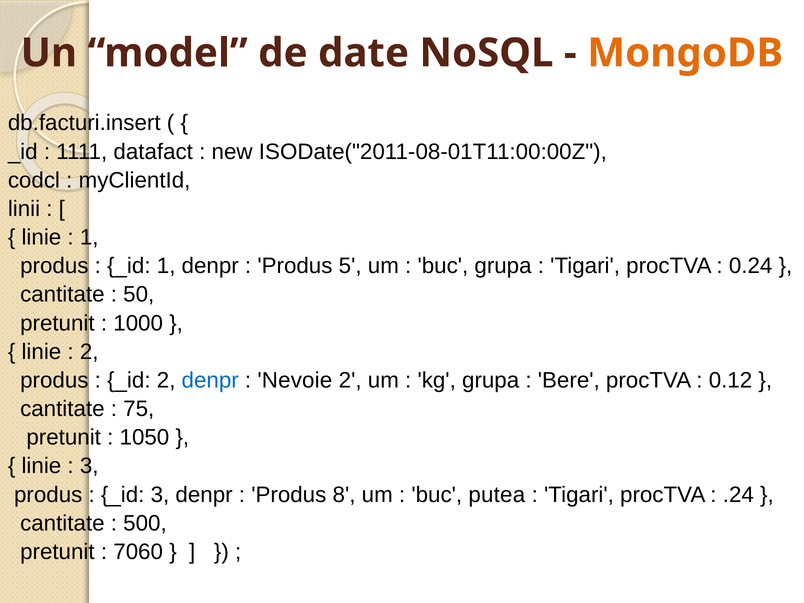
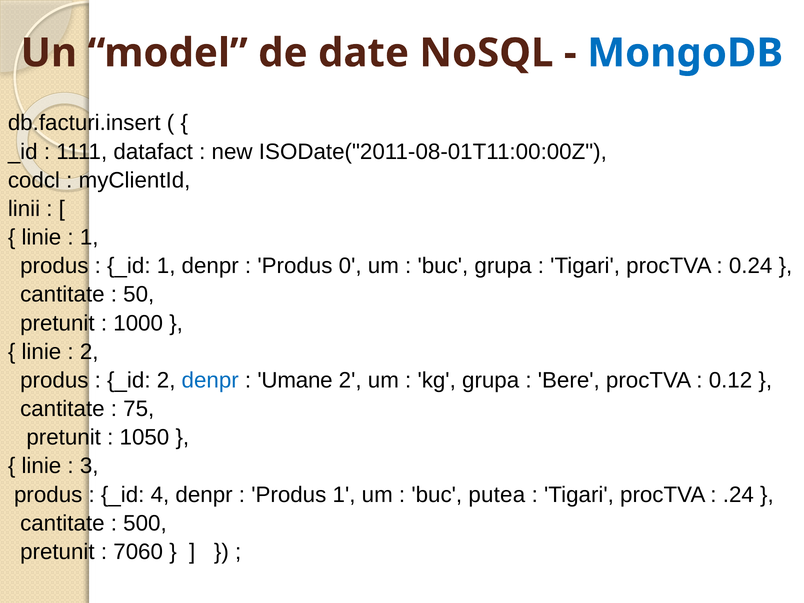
MongoDB colour: orange -> blue
5: 5 -> 0
Nevoie: Nevoie -> Umane
_id 3: 3 -> 4
Produs 8: 8 -> 1
